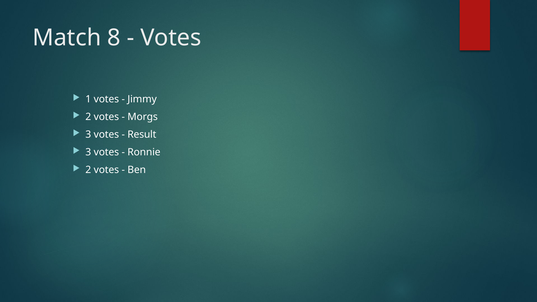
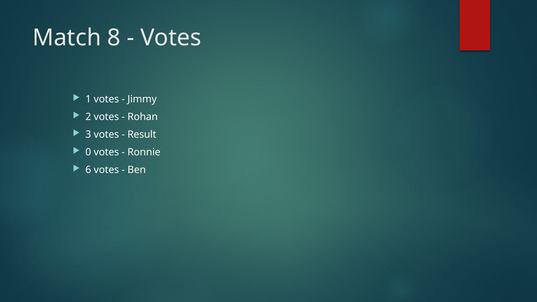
Morgs: Morgs -> Rohan
3 at (88, 152): 3 -> 0
2 at (88, 170): 2 -> 6
